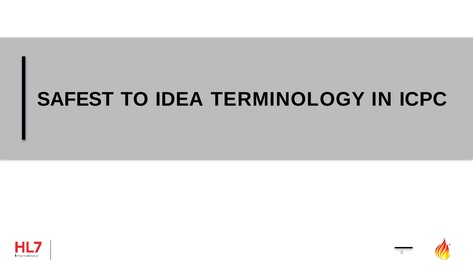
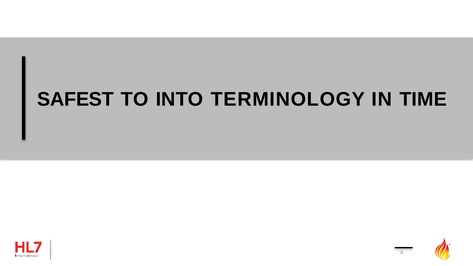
IDEA: IDEA -> INTO
ICPC: ICPC -> TIME
